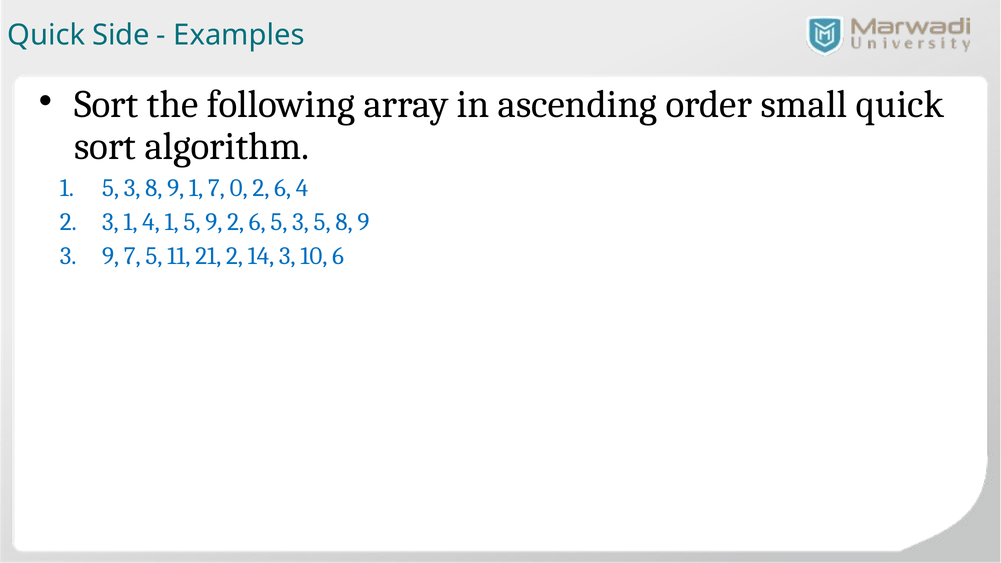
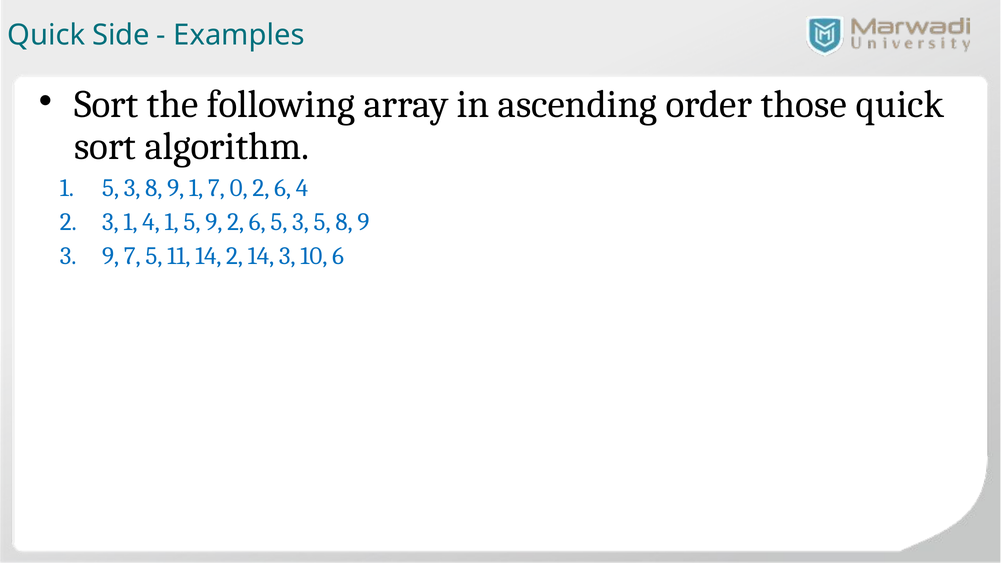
small: small -> those
11 21: 21 -> 14
